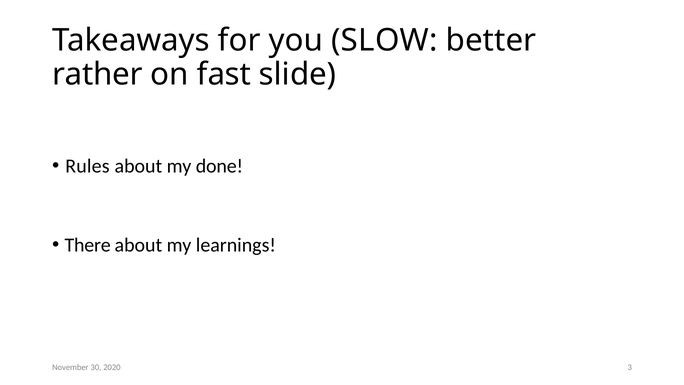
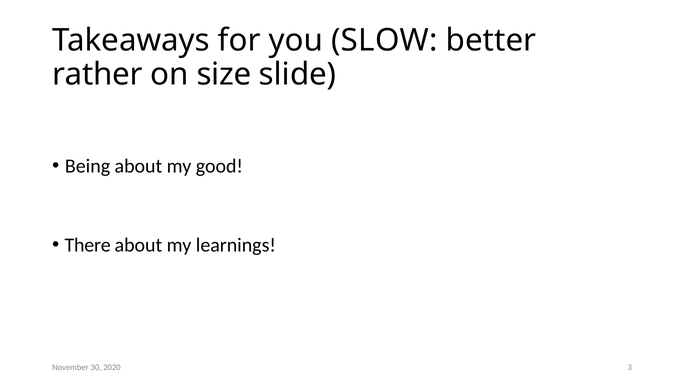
fast: fast -> size
Rules: Rules -> Being
done: done -> good
